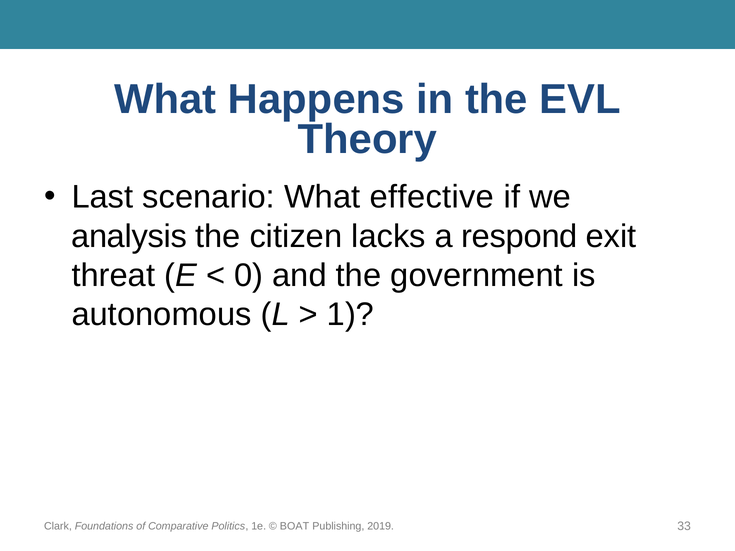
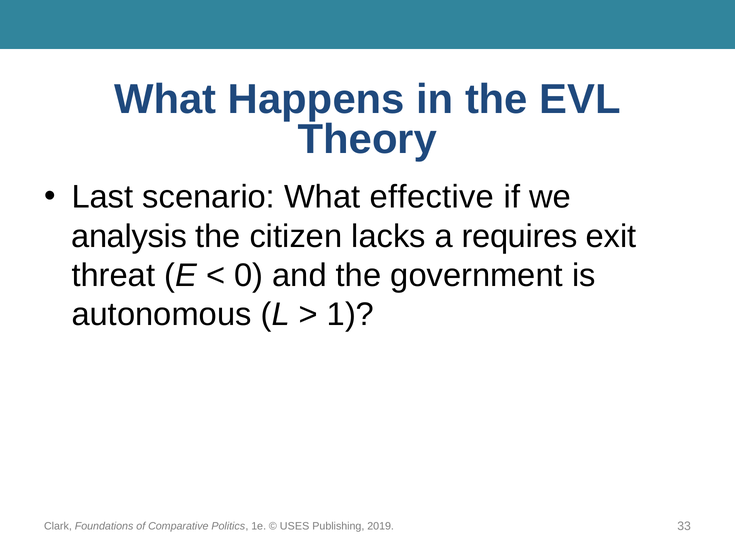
respond: respond -> requires
BOAT: BOAT -> USES
